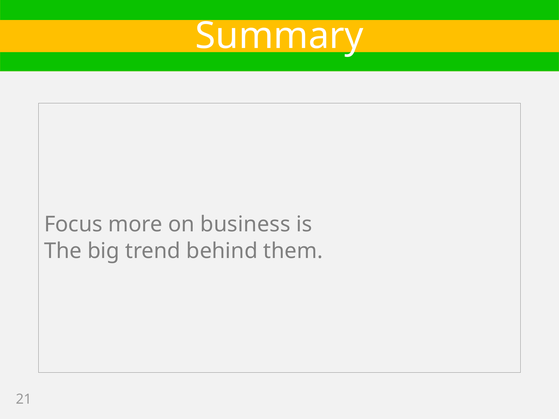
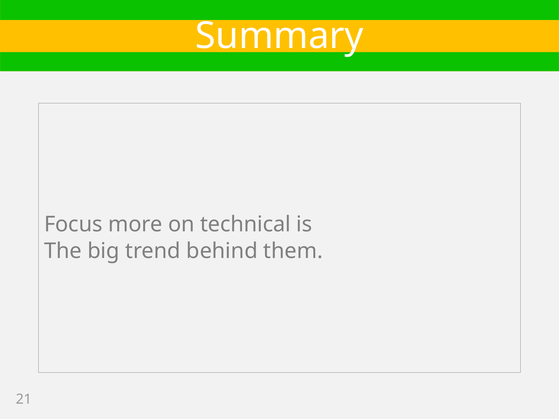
business: business -> technical
